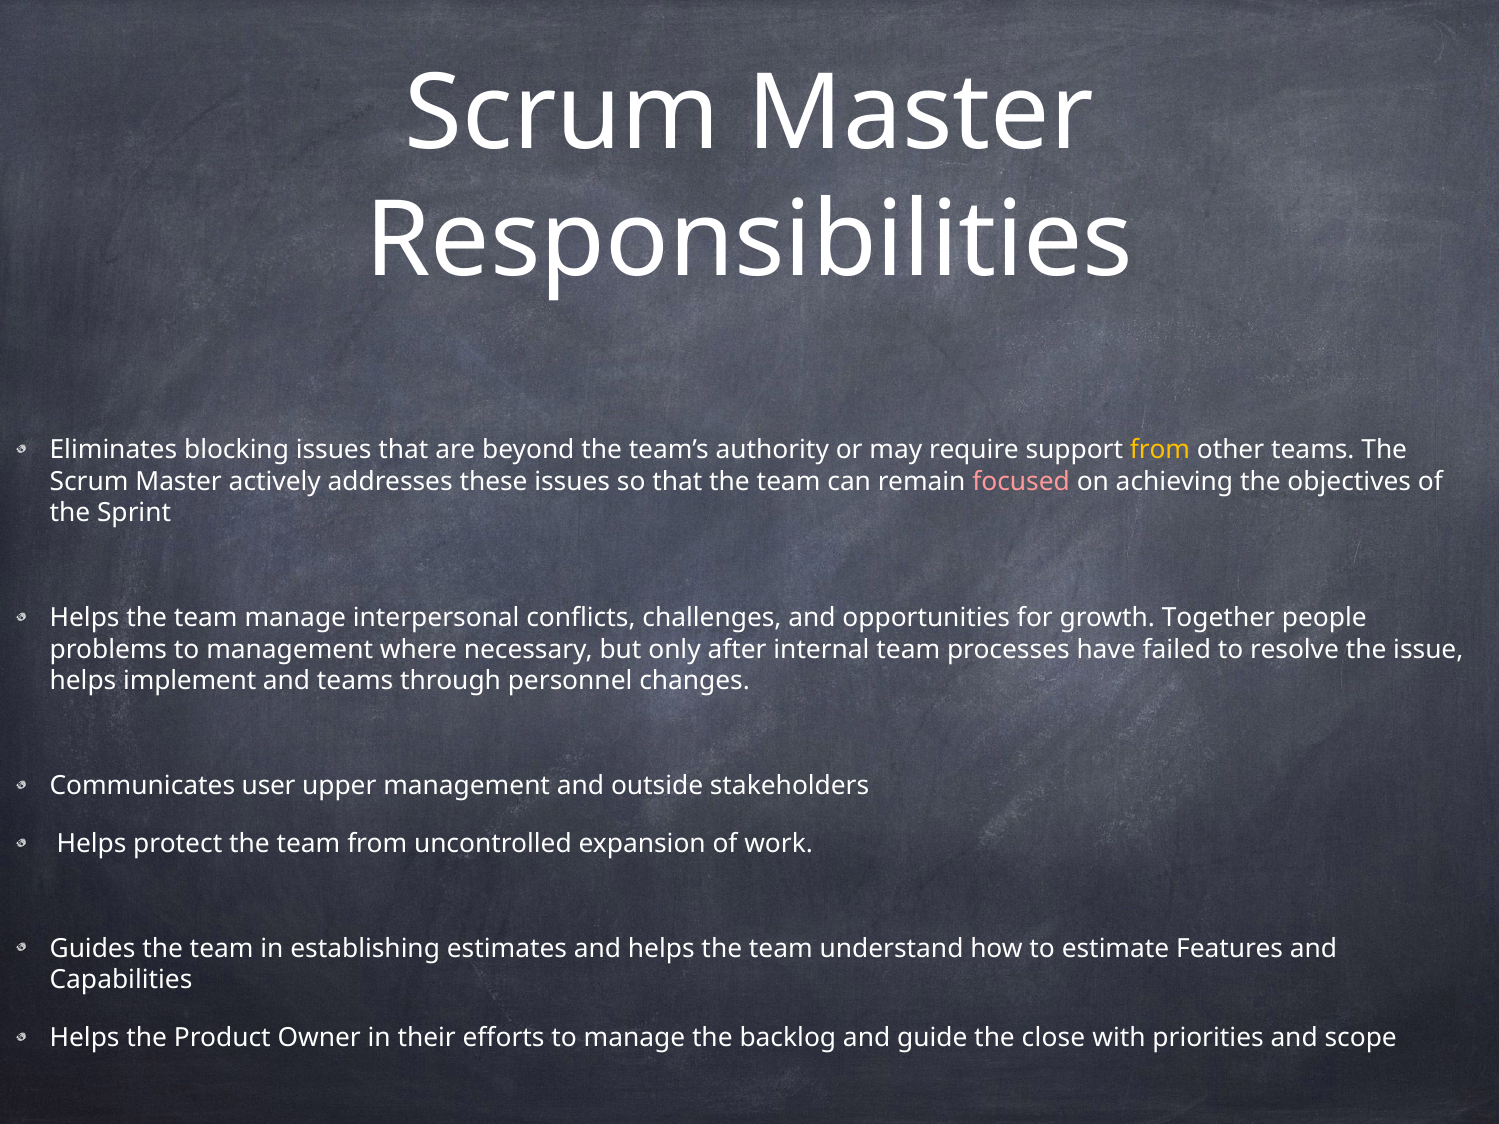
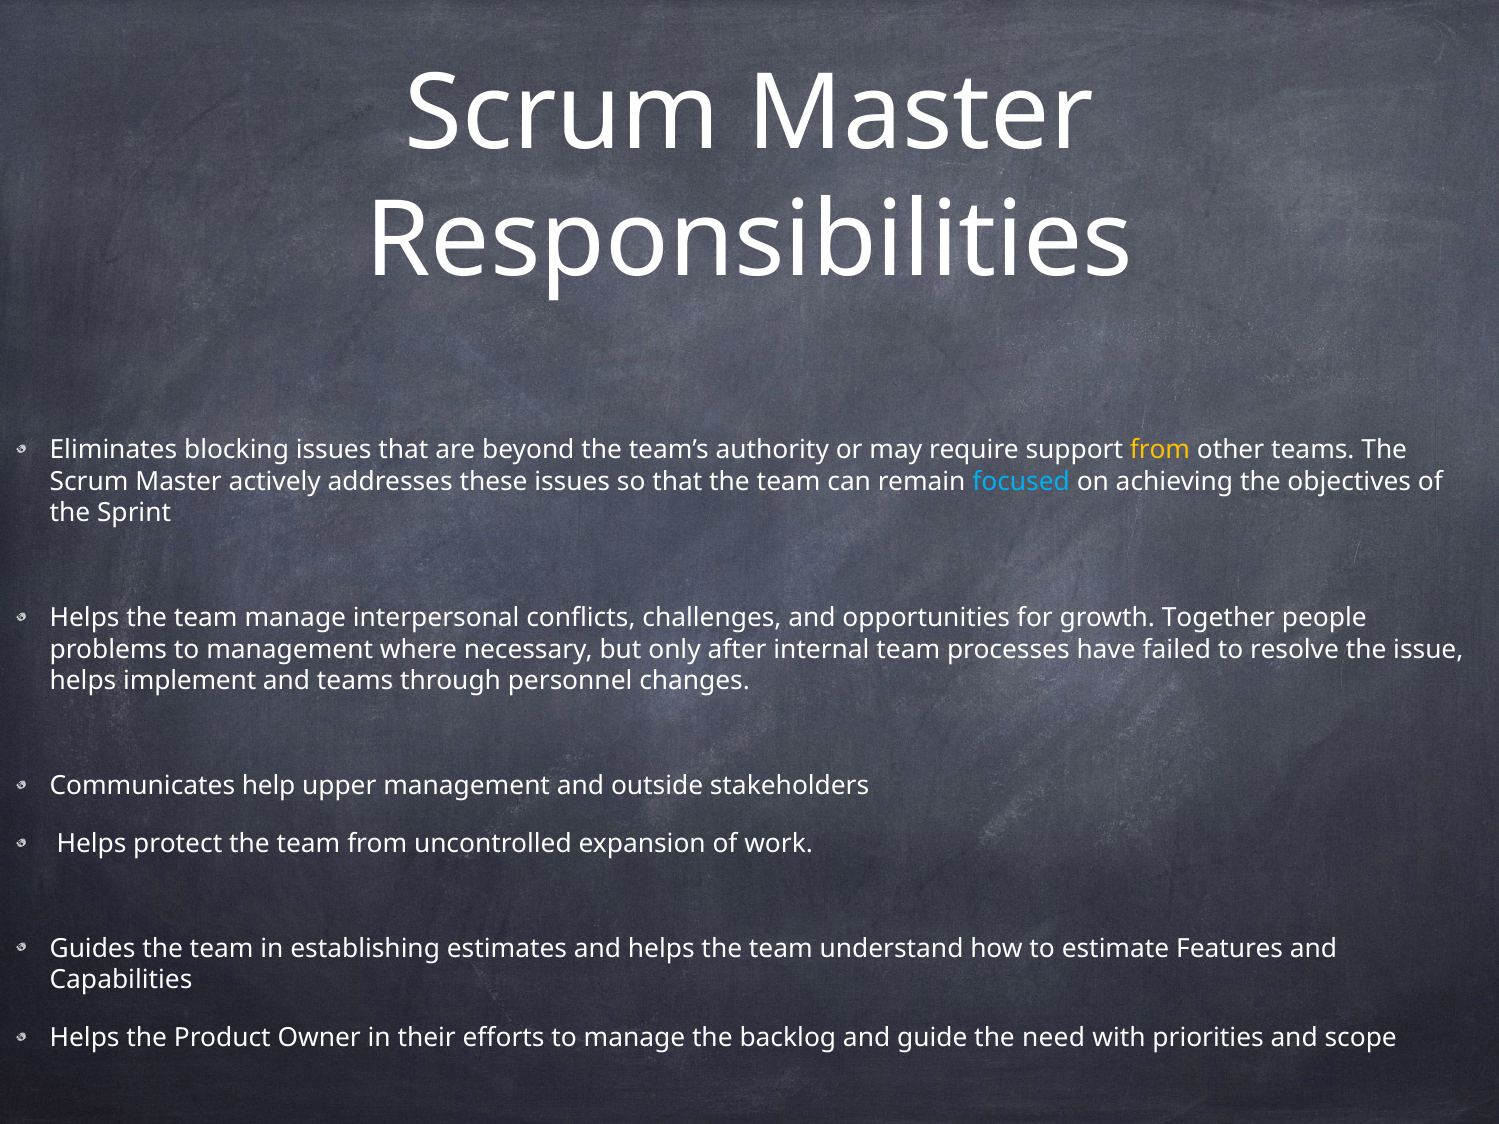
focused colour: pink -> light blue
user: user -> help
close: close -> need
